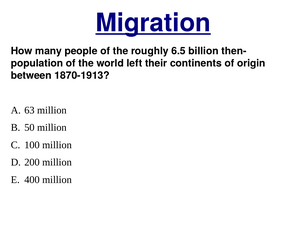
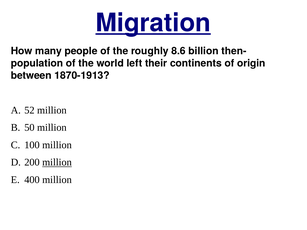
6.5: 6.5 -> 8.6
63: 63 -> 52
million at (57, 162) underline: none -> present
